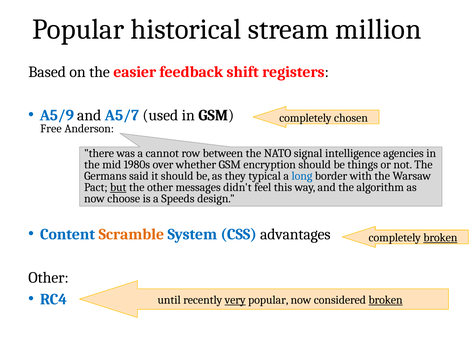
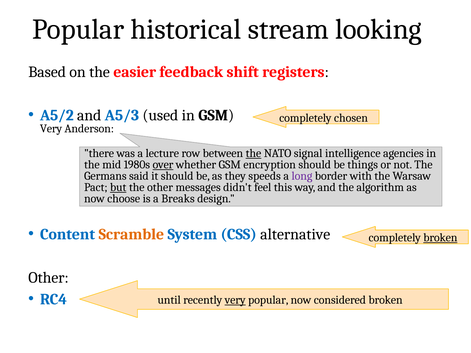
million: million -> looking
A5/9: A5/9 -> A5/2
A5/7: A5/7 -> A5/3
Free at (51, 129): Free -> Very
cannot: cannot -> lecture
the at (253, 154) underline: none -> present
over underline: none -> present
typical: typical -> speeds
long colour: blue -> purple
Speeds: Speeds -> Breaks
advantages: advantages -> alternative
broken at (386, 300) underline: present -> none
